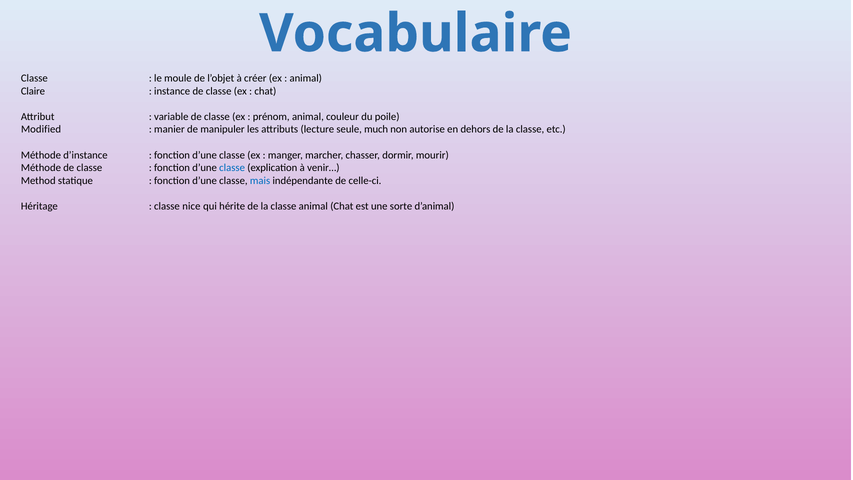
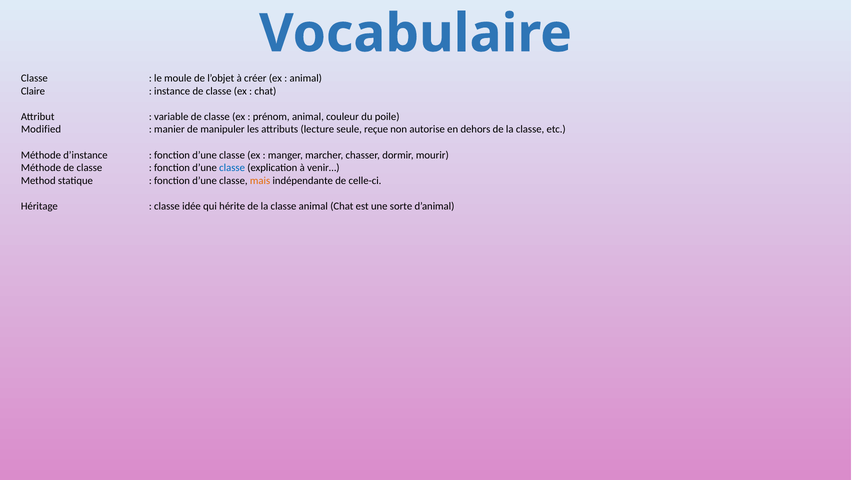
much: much -> reçue
mais colour: blue -> orange
nice: nice -> idée
